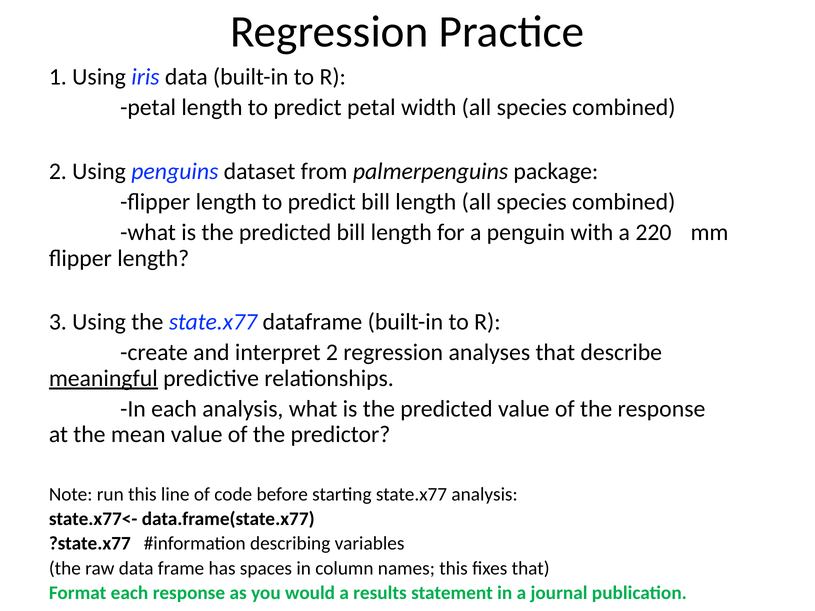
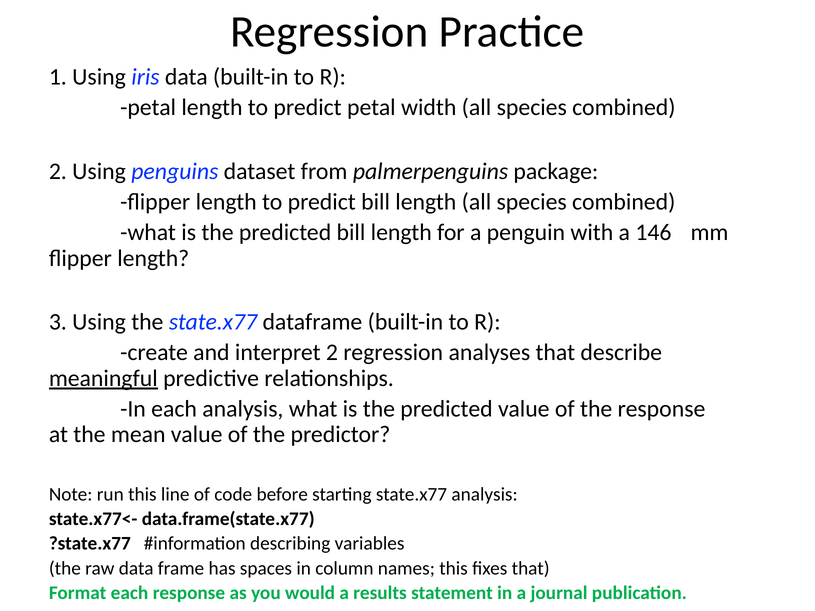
220: 220 -> 146
